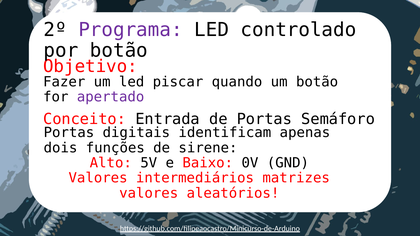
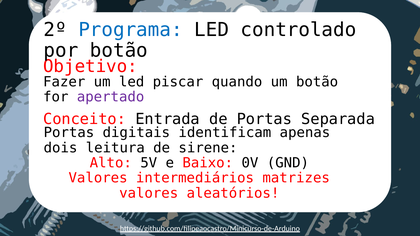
Programa colour: purple -> blue
Semáforo: Semáforo -> Separada
funções: funções -> leitura
